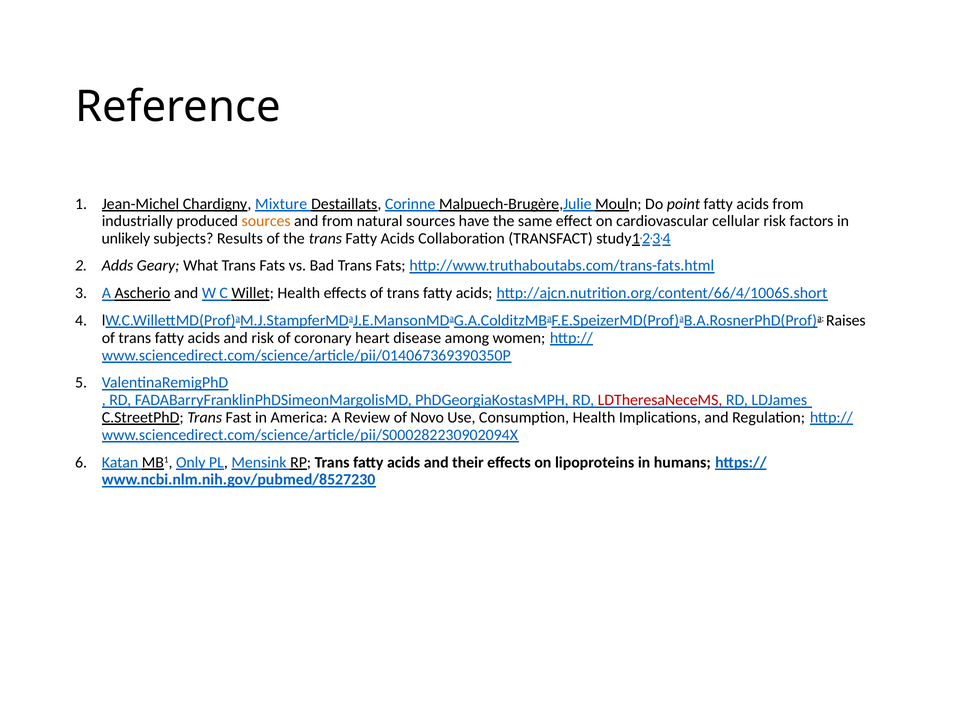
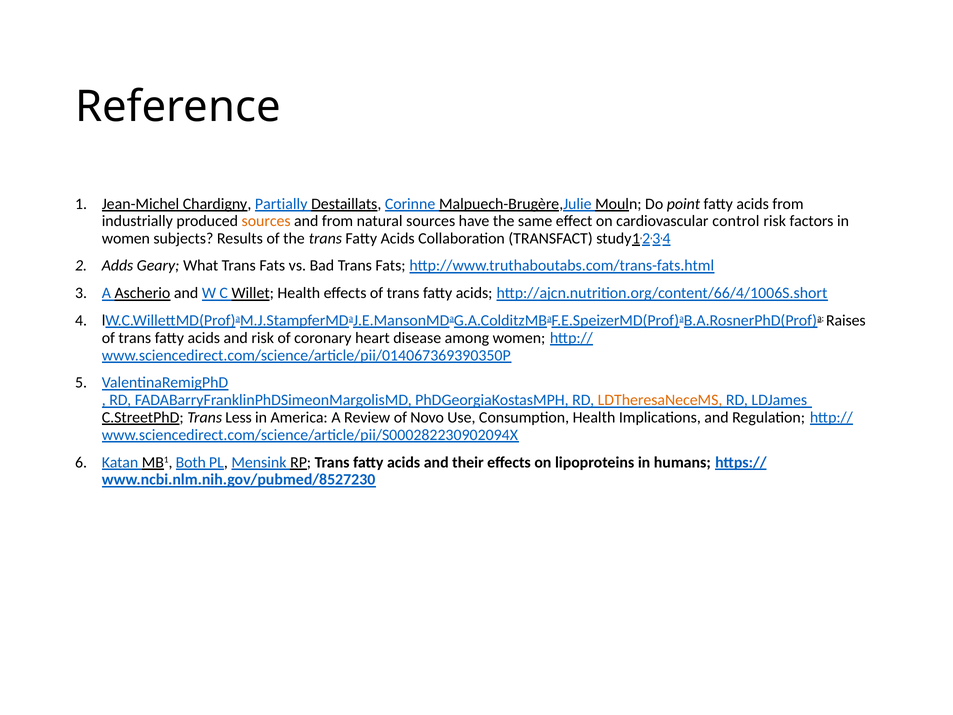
Mixture: Mixture -> Partially
cellular: cellular -> control
unlikely at (126, 238): unlikely -> women
LDTheresaNeceMS colour: red -> orange
Fast: Fast -> Less
Only: Only -> Both
